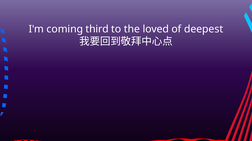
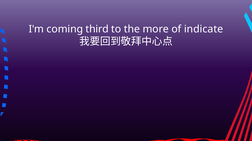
loved: loved -> more
deepest: deepest -> indicate
